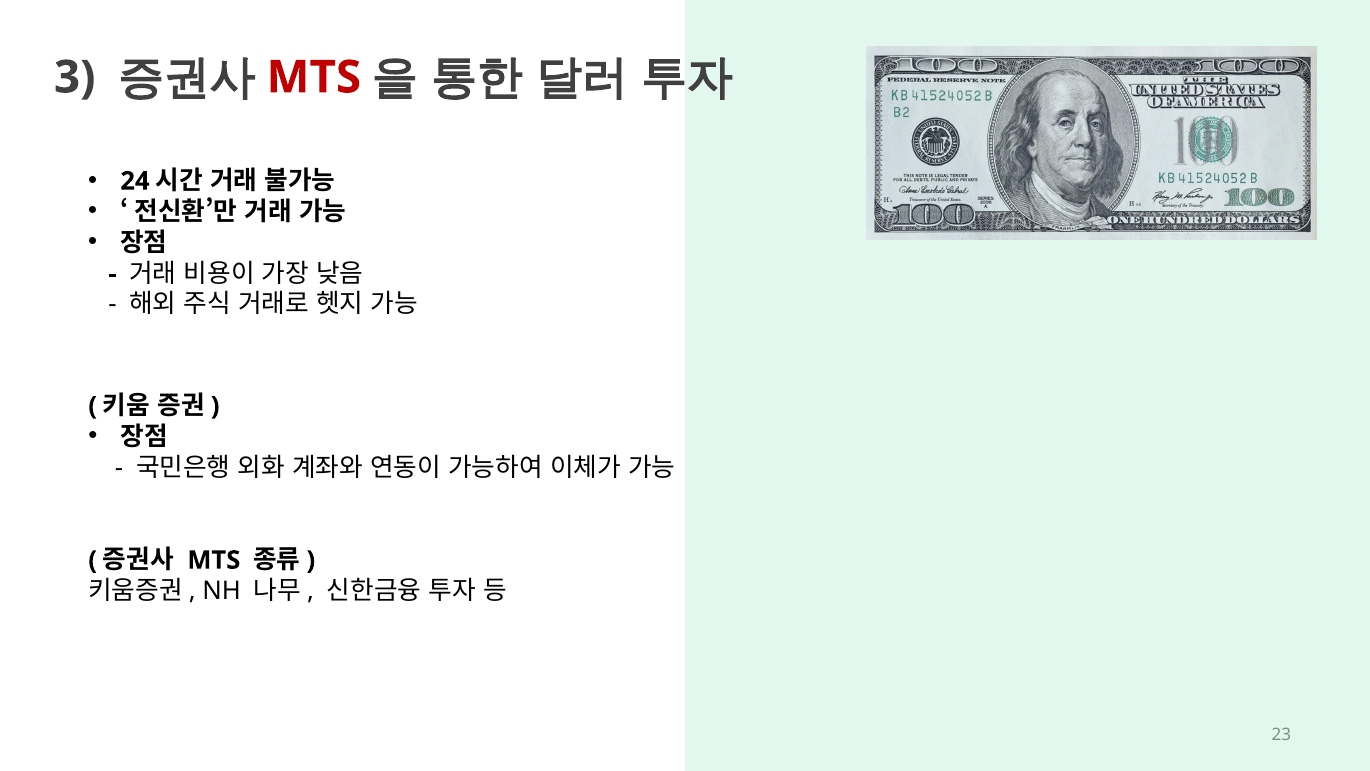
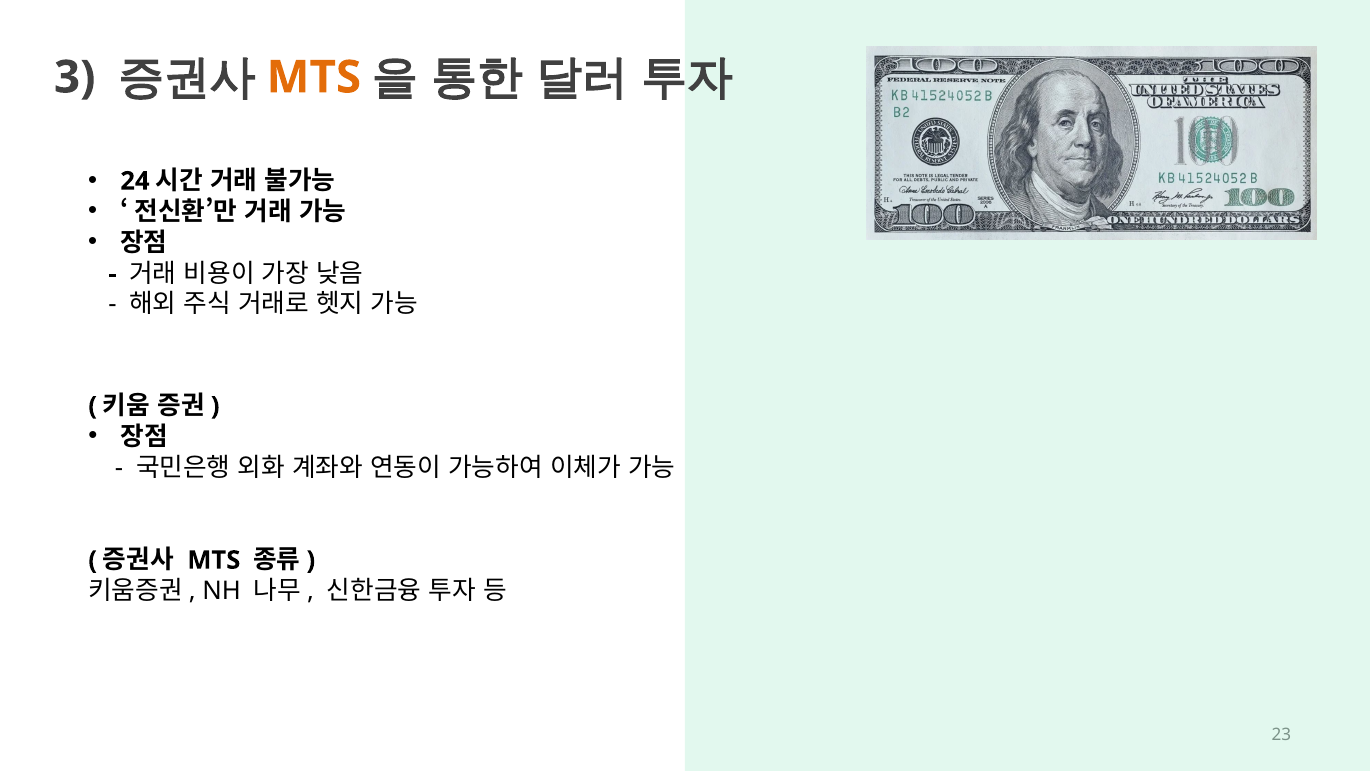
MTS at (314, 77) colour: red -> orange
